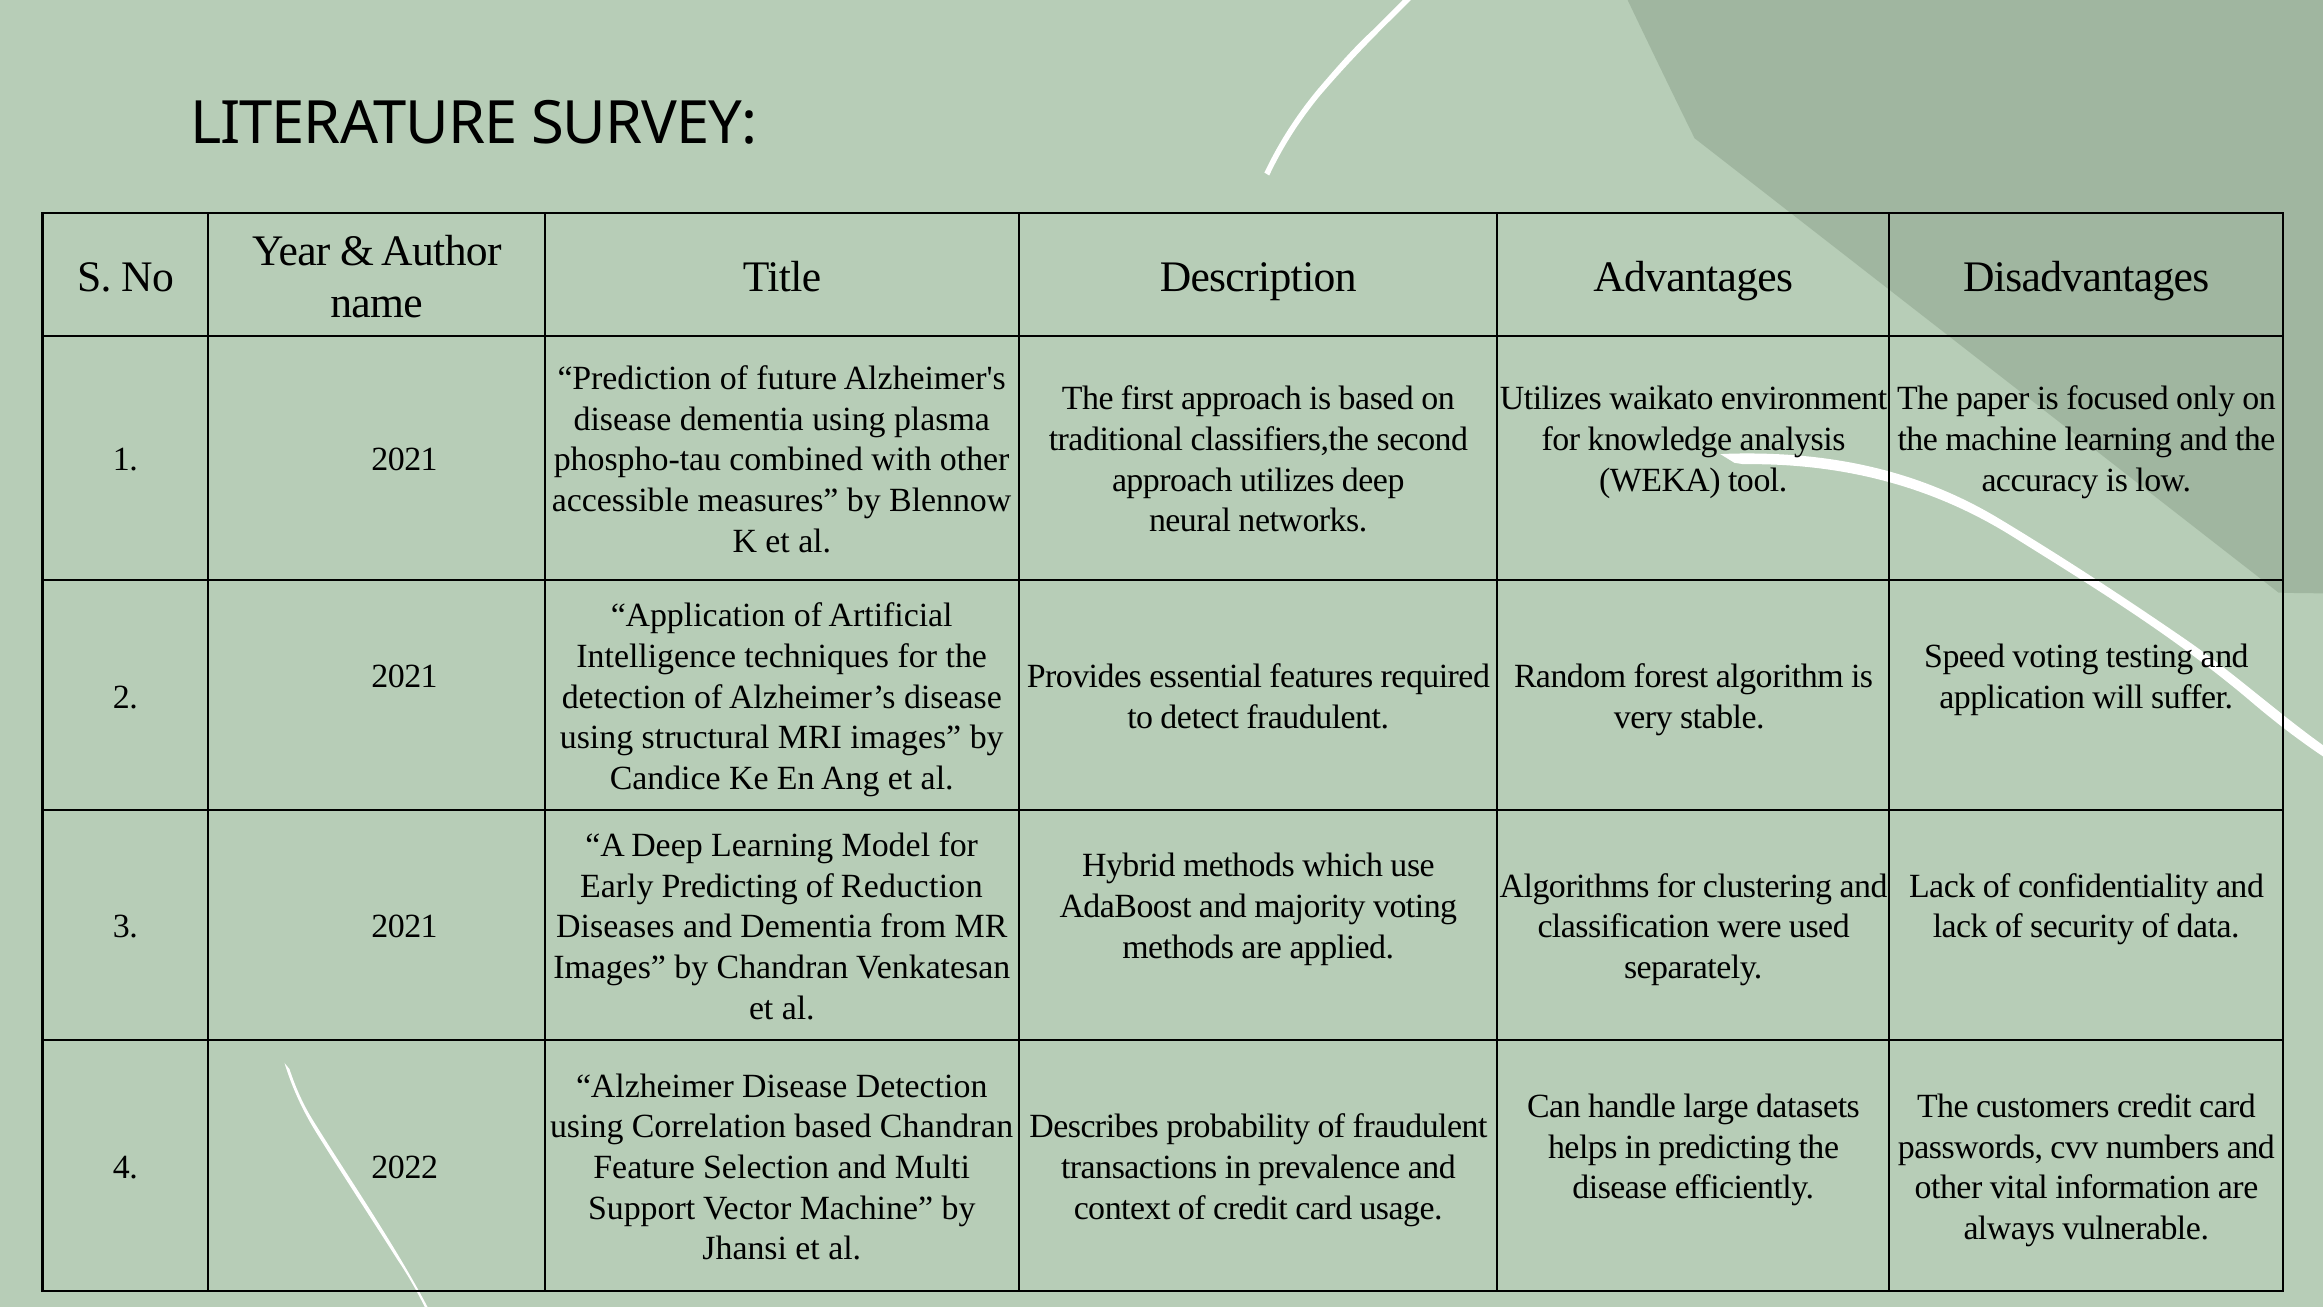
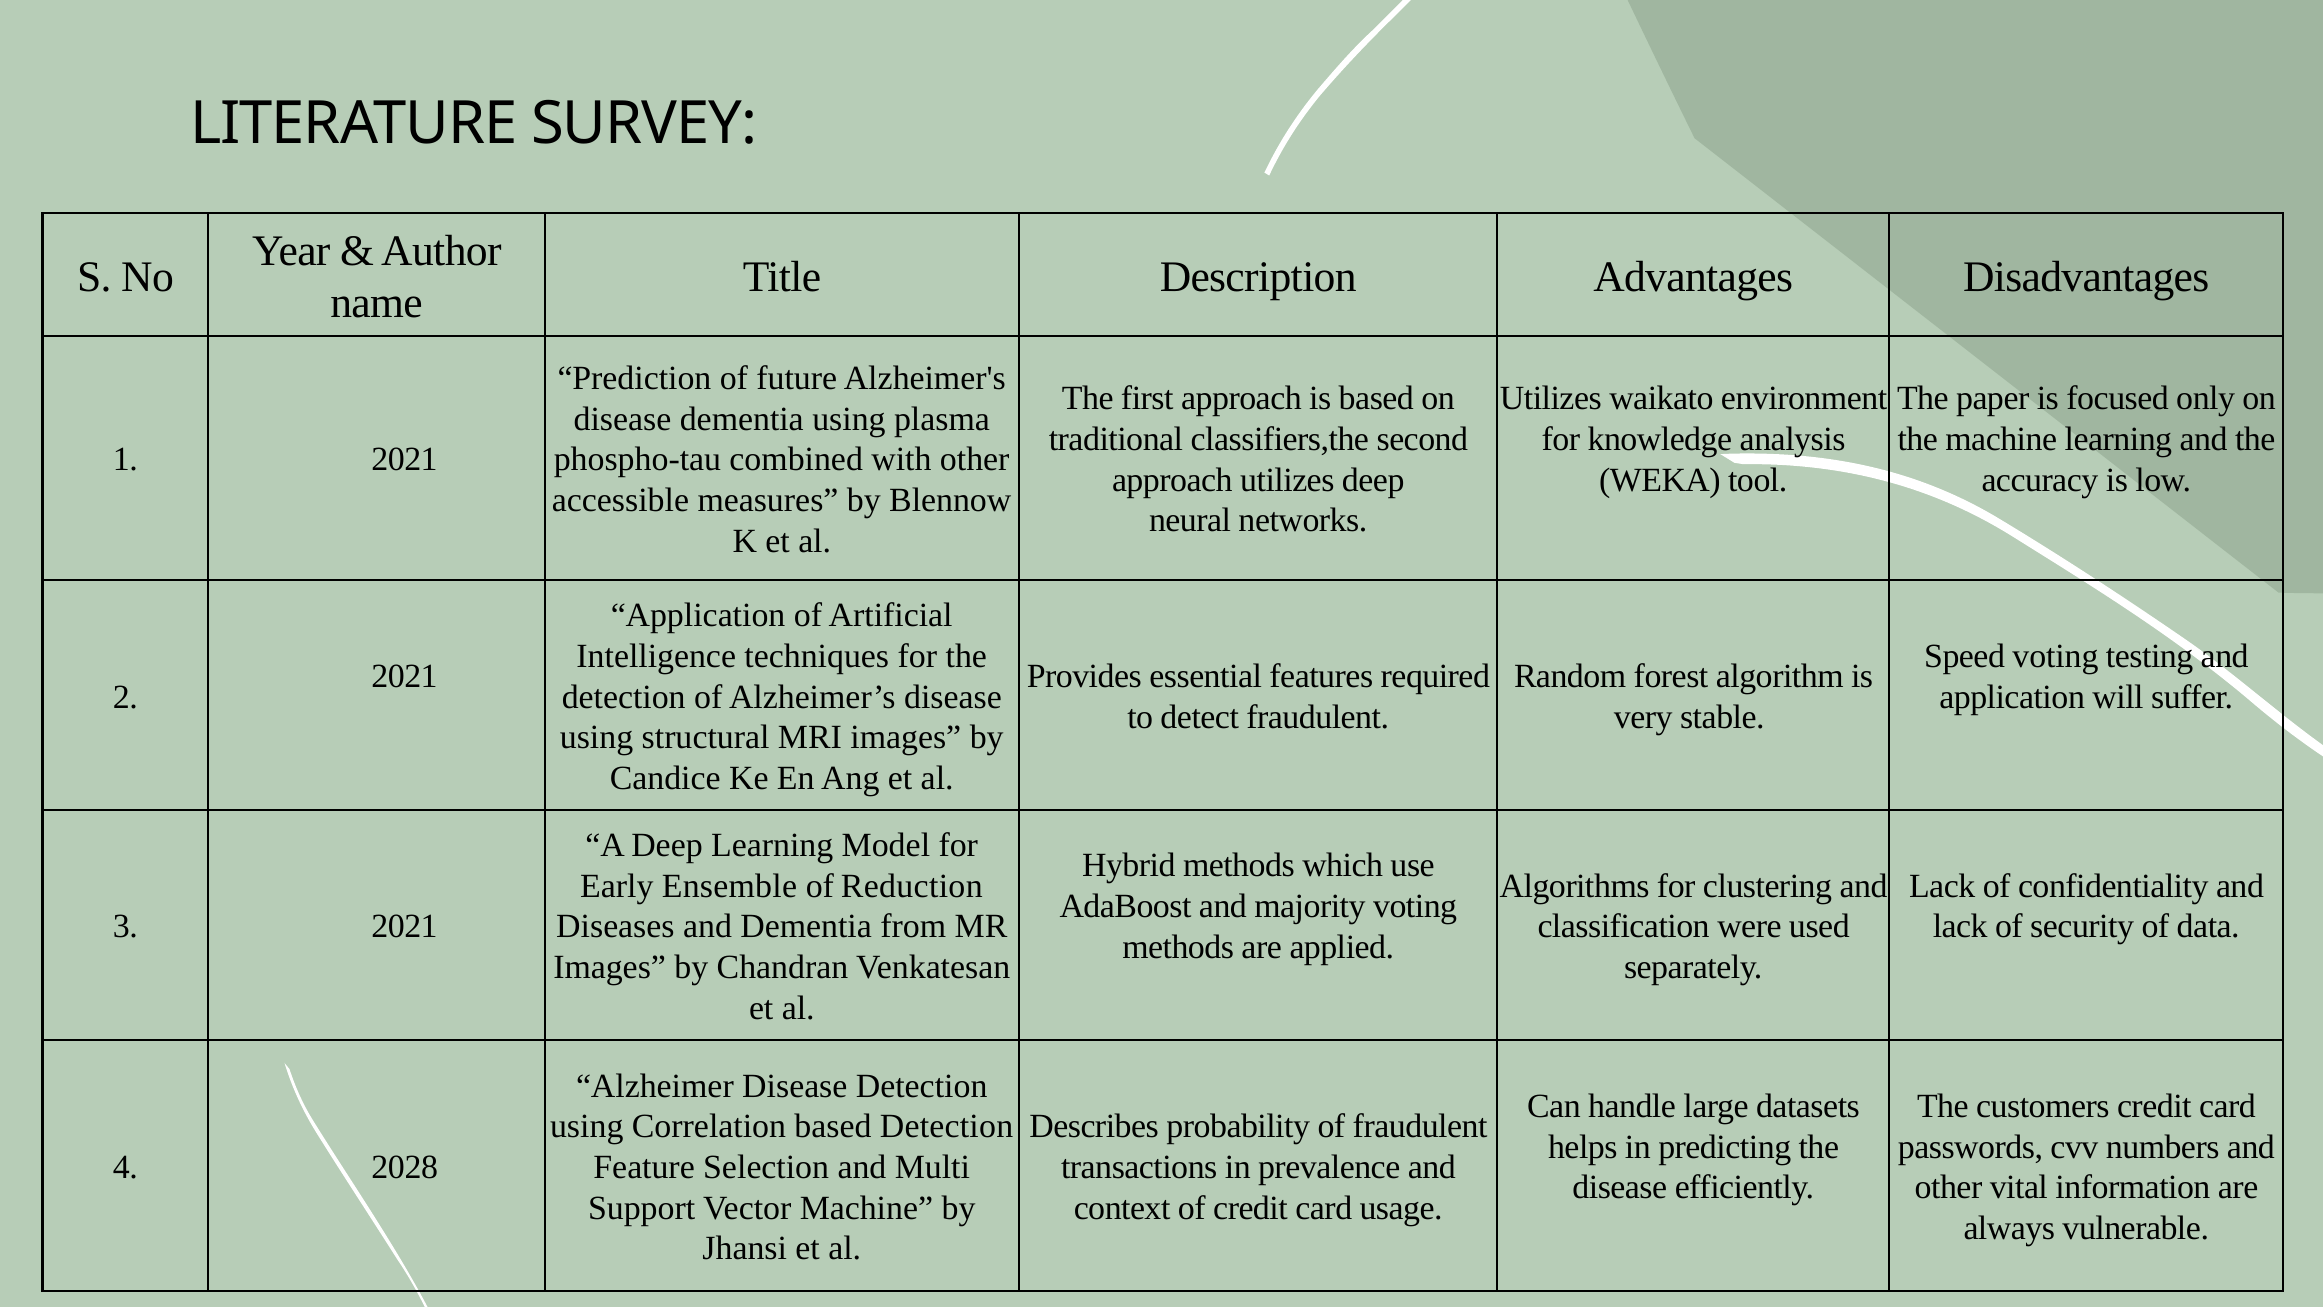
Early Predicting: Predicting -> Ensemble
based Chandran: Chandran -> Detection
2022: 2022 -> 2028
